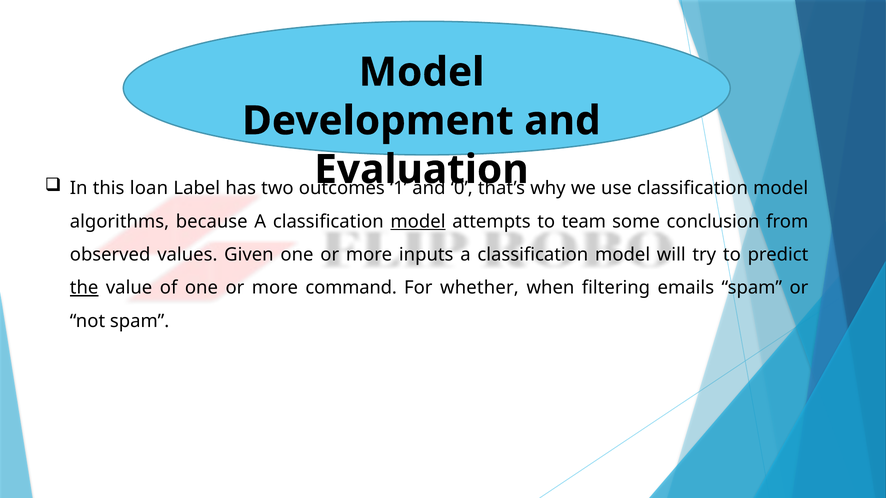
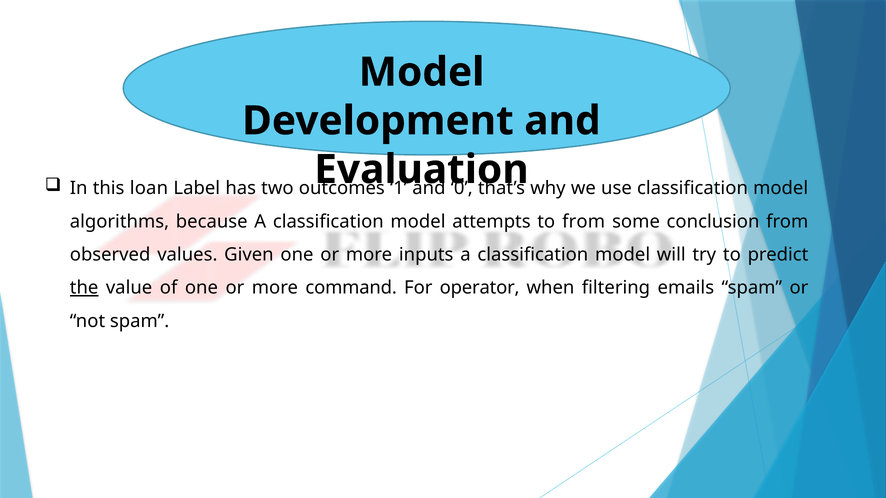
model at (418, 222) underline: present -> none
to team: team -> from
whether: whether -> operator
